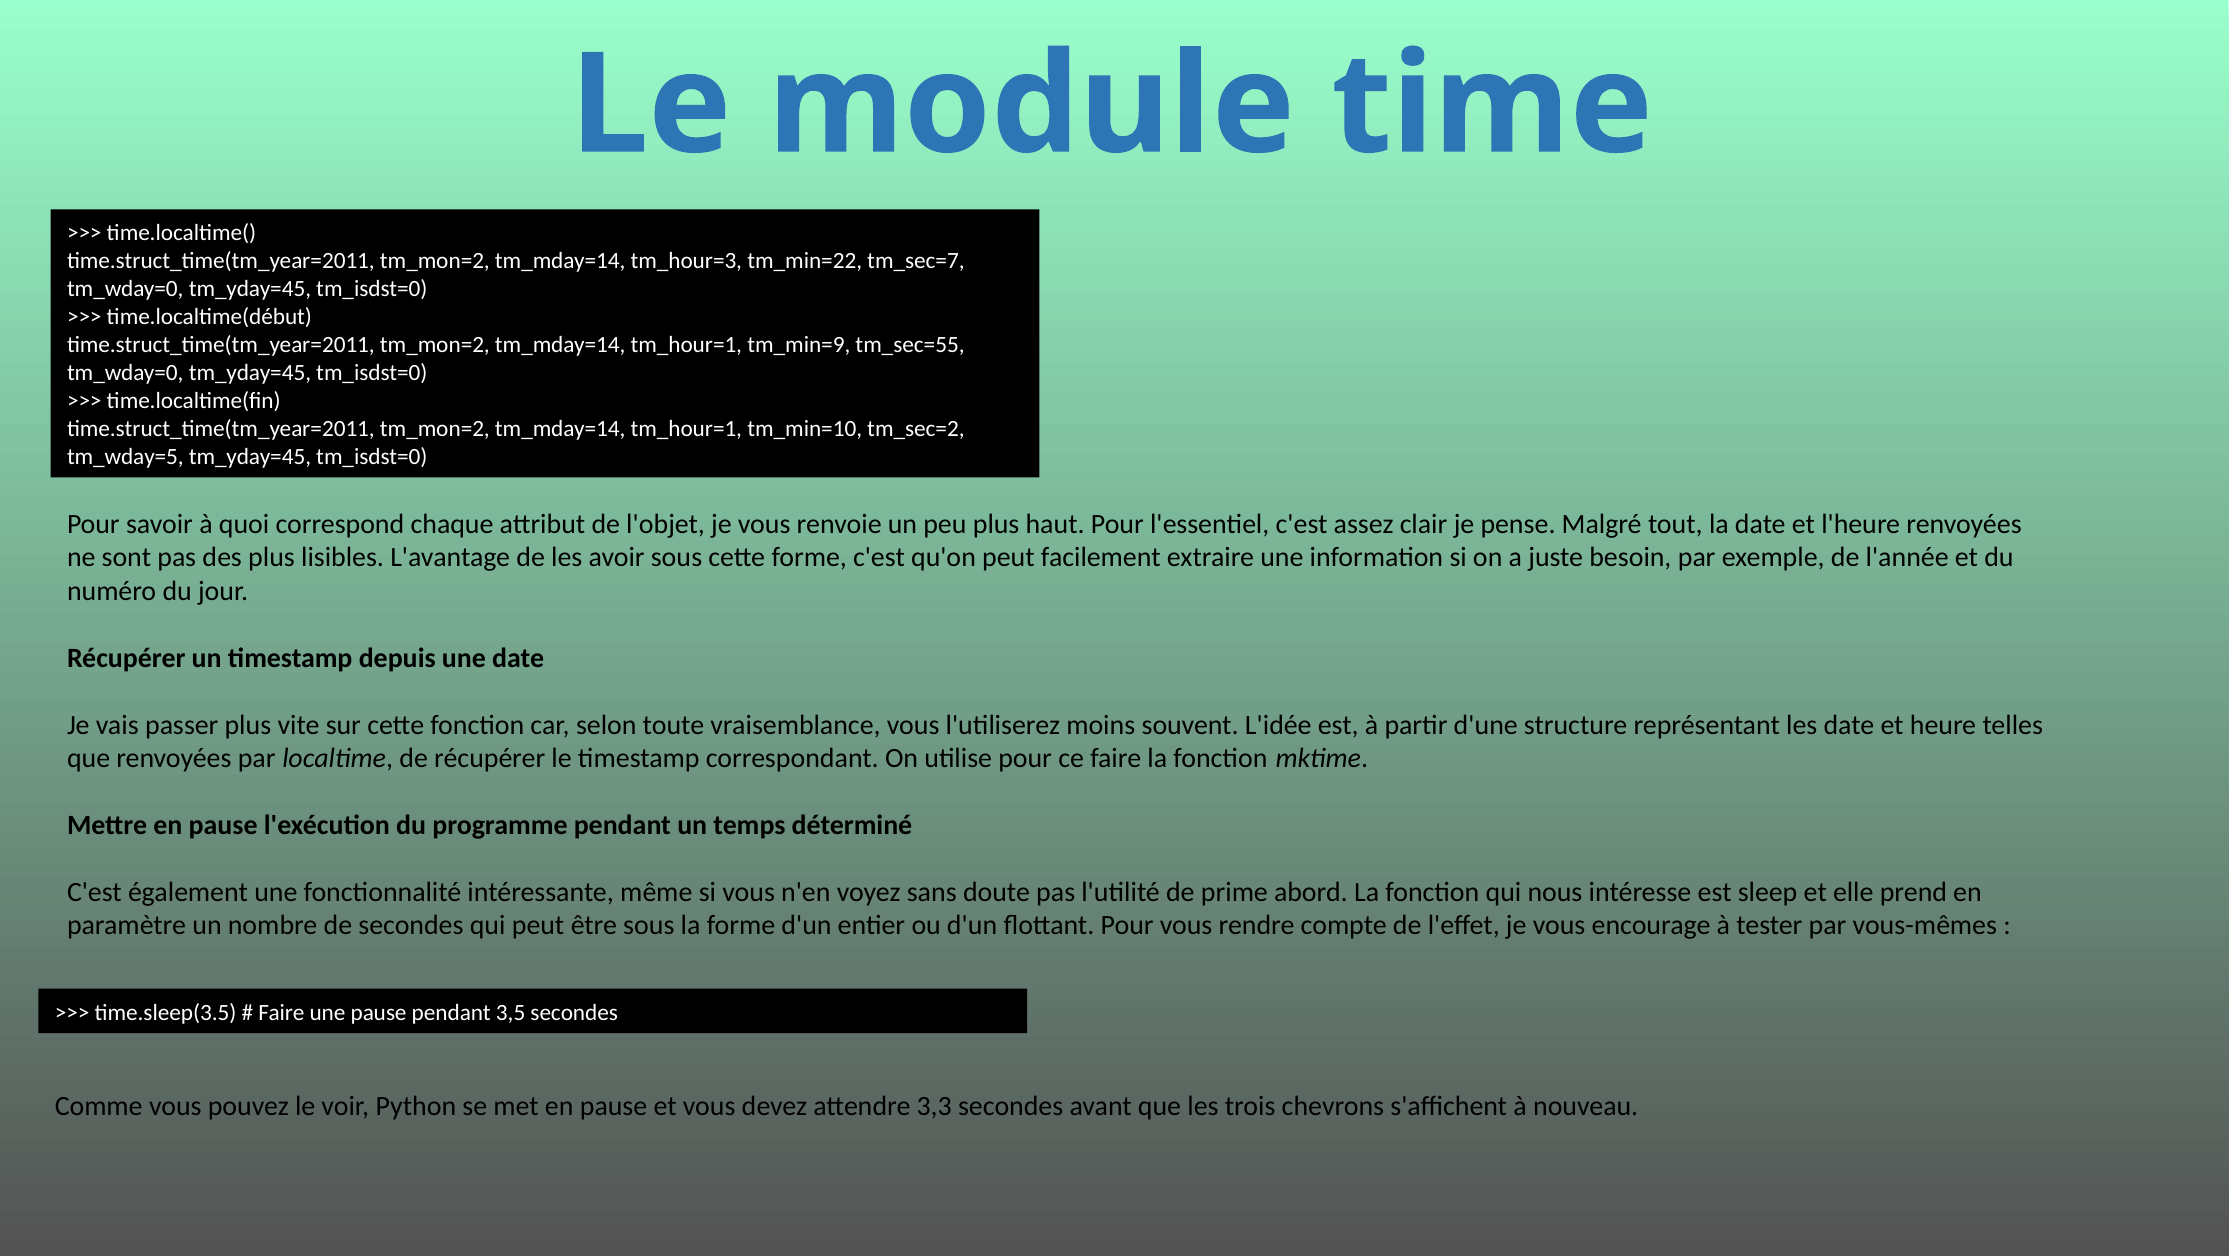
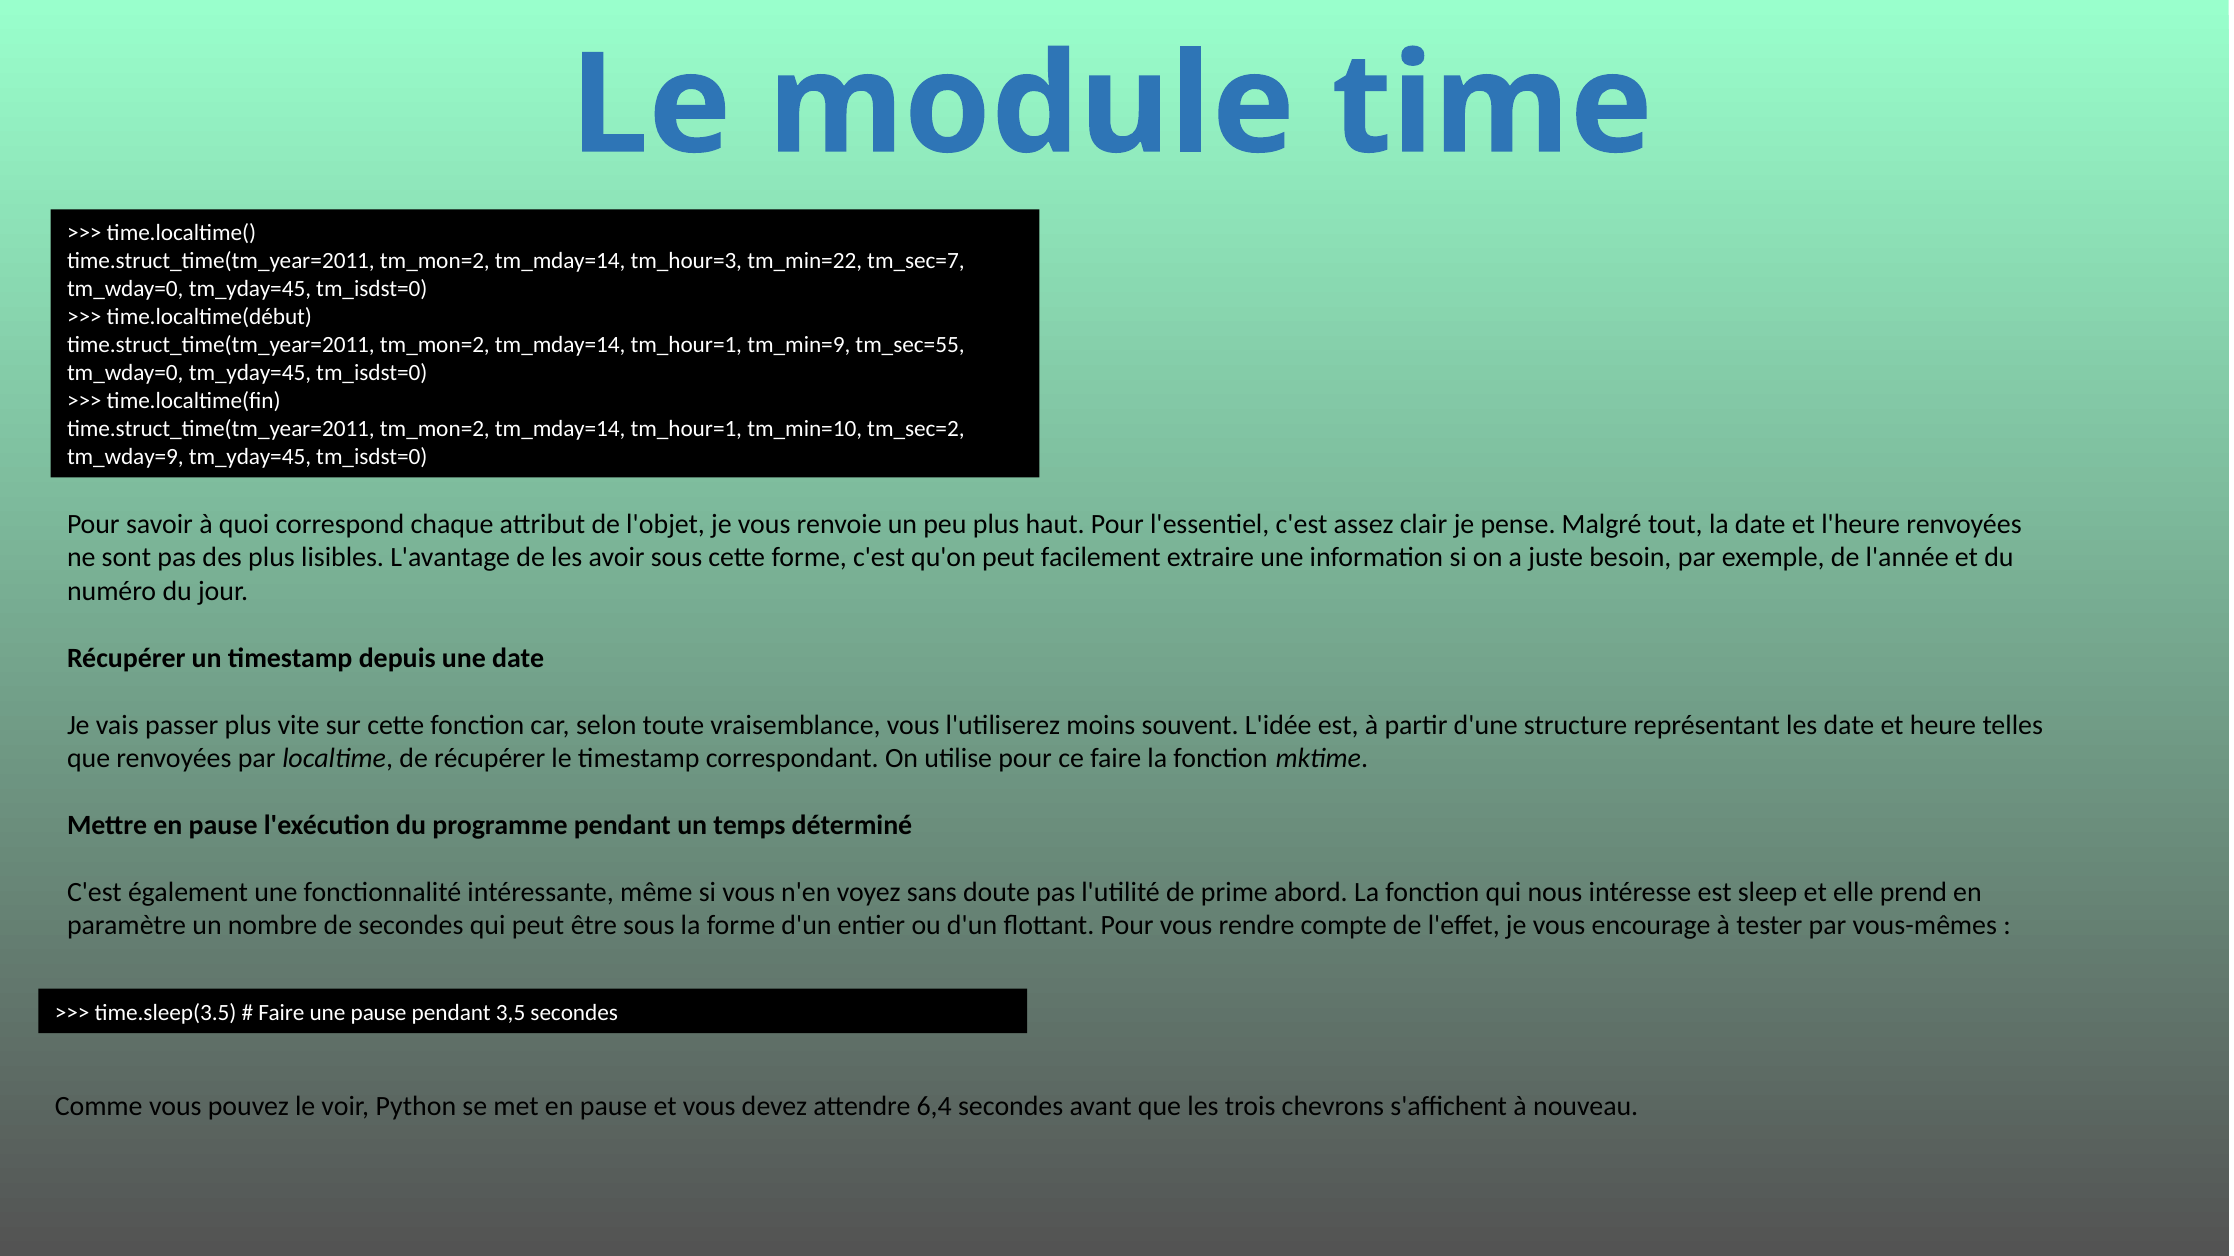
tm_wday=5: tm_wday=5 -> tm_wday=9
3,3: 3,3 -> 6,4
